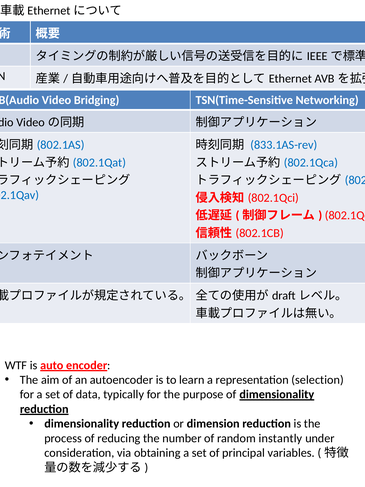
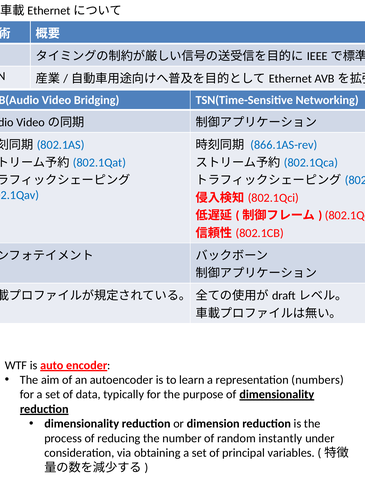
833.1AS-rev: 833.1AS-rev -> 866.1AS-rev
selection: selection -> numbers
